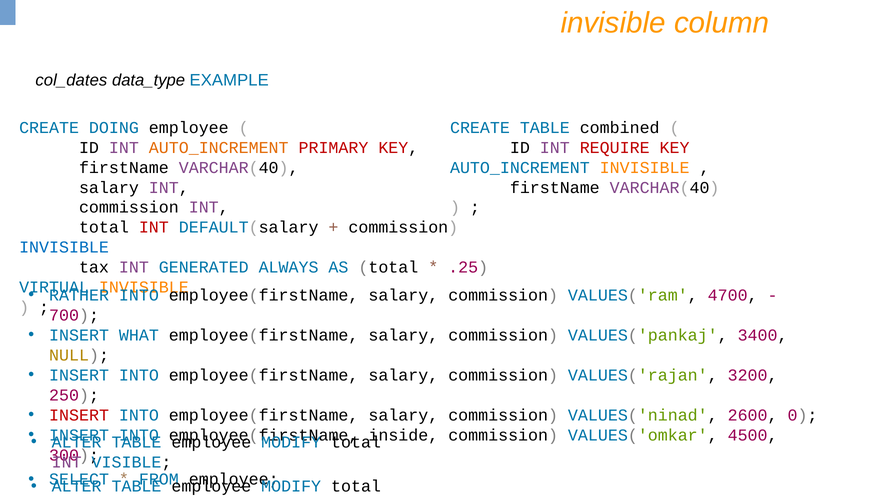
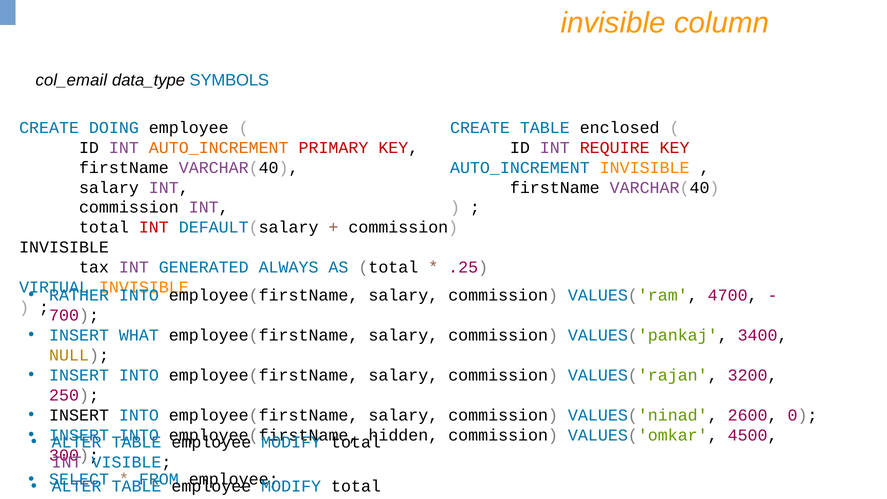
col_dates: col_dates -> col_email
EXAMPLE: EXAMPLE -> SYMBOLS
combined: combined -> enclosed
INVISIBLE at (64, 247) colour: blue -> black
INSERT at (79, 415) colour: red -> black
inside: inside -> hidden
